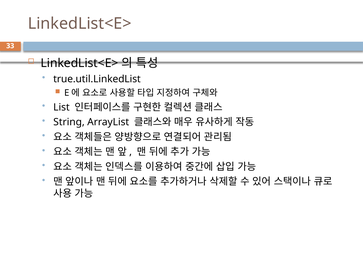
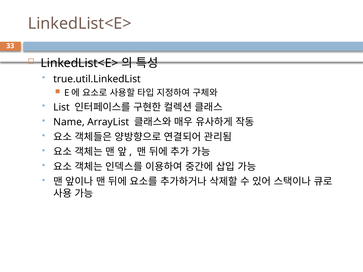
String: String -> Name
